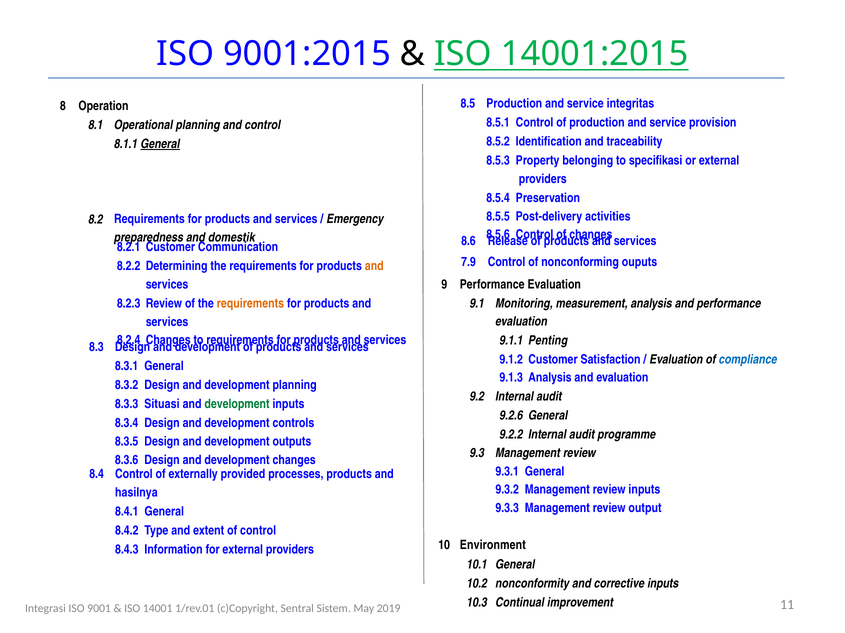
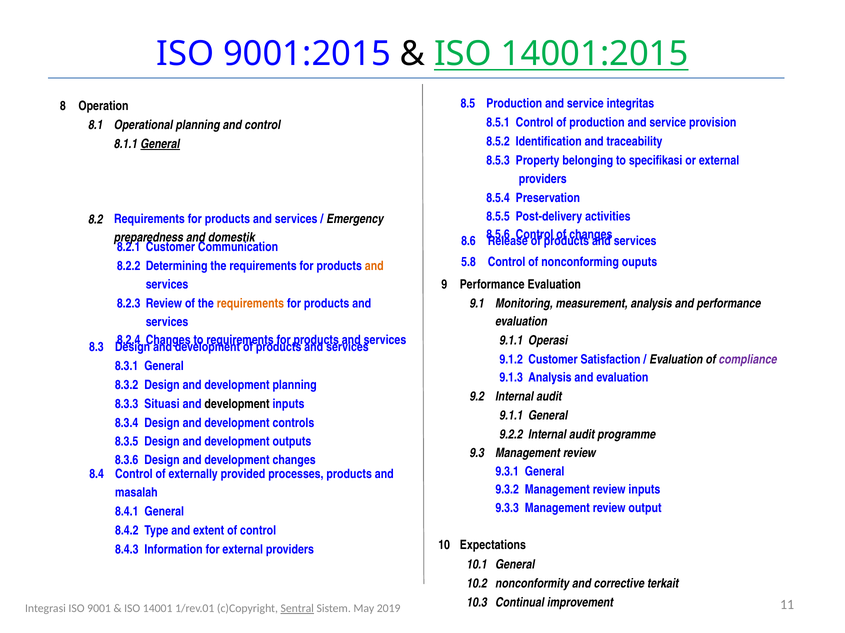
7.9: 7.9 -> 5.8
Penting: Penting -> Operasi
compliance colour: blue -> purple
development at (237, 405) colour: green -> black
9.2.6 at (511, 416): 9.2.6 -> 9.1.1
hasilnya: hasilnya -> masalah
Environment: Environment -> Expectations
corrective inputs: inputs -> terkait
Sentral underline: none -> present
